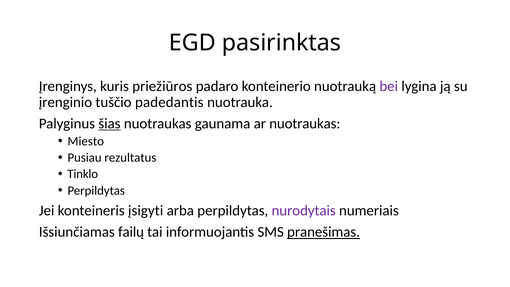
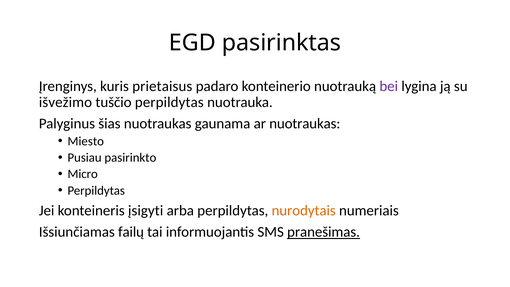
priežiūros: priežiūros -> prietaisus
įrenginio: įrenginio -> išvežimo
tuščio padedantis: padedantis -> perpildytas
šias underline: present -> none
rezultatus: rezultatus -> pasirinkto
Tinklo: Tinklo -> Micro
nurodytais colour: purple -> orange
